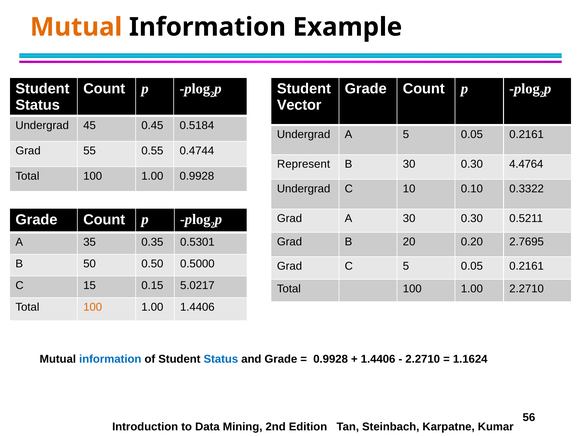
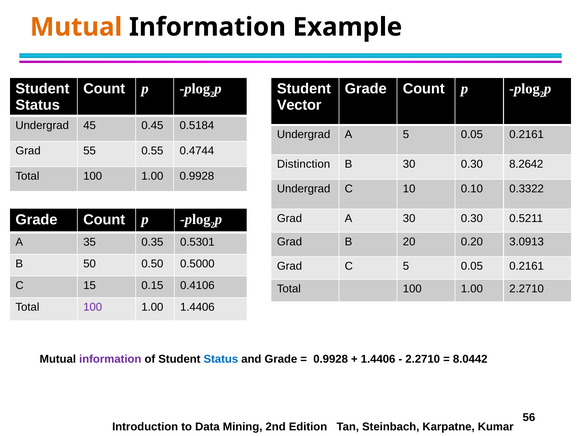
Represent: Represent -> Distinction
4.4764: 4.4764 -> 8.2642
2.7695: 2.7695 -> 3.0913
5.0217: 5.0217 -> 0.4106
100 at (93, 307) colour: orange -> purple
information at (110, 359) colour: blue -> purple
1.1624: 1.1624 -> 8.0442
